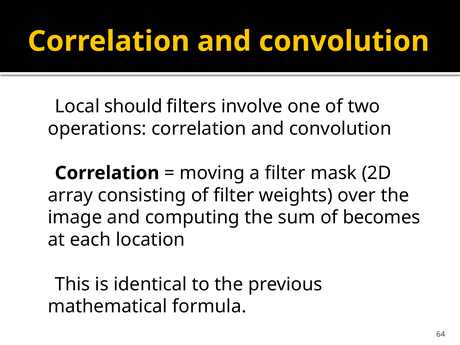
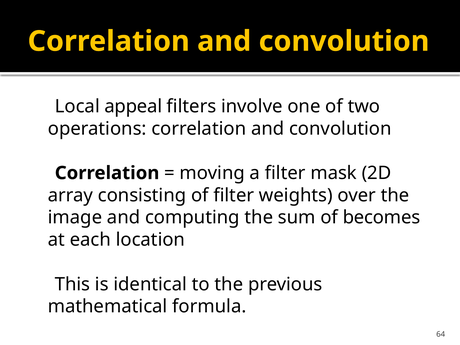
should: should -> appeal
